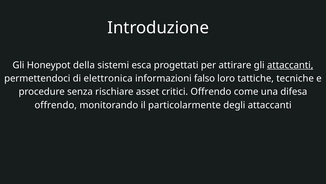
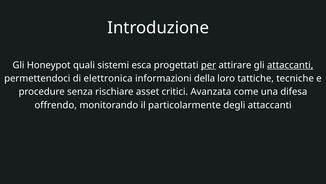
della: della -> quali
per underline: none -> present
falso: falso -> della
critici Offrendo: Offrendo -> Avanzata
